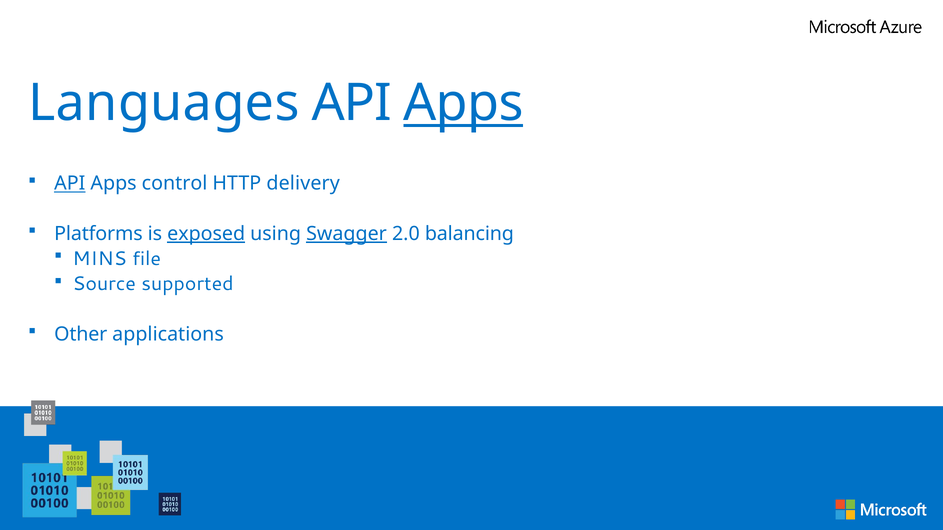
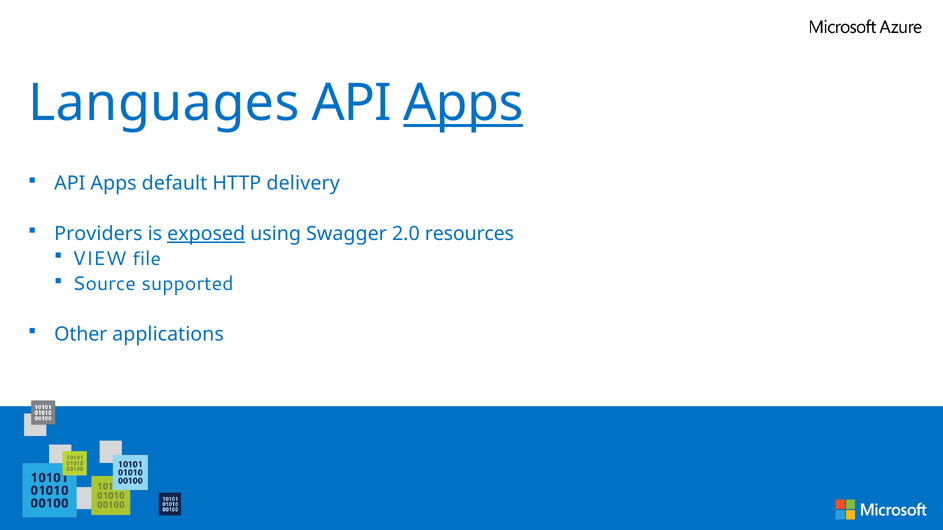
API at (70, 184) underline: present -> none
control: control -> default
Platforms: Platforms -> Providers
Swagger underline: present -> none
balancing: balancing -> resources
MINS: MINS -> VIEW
